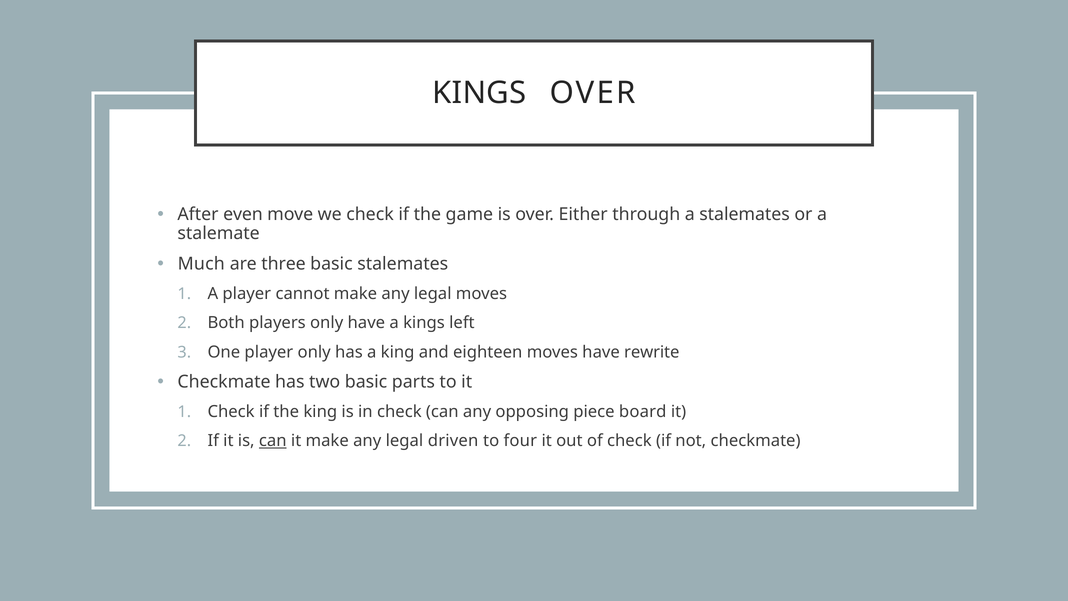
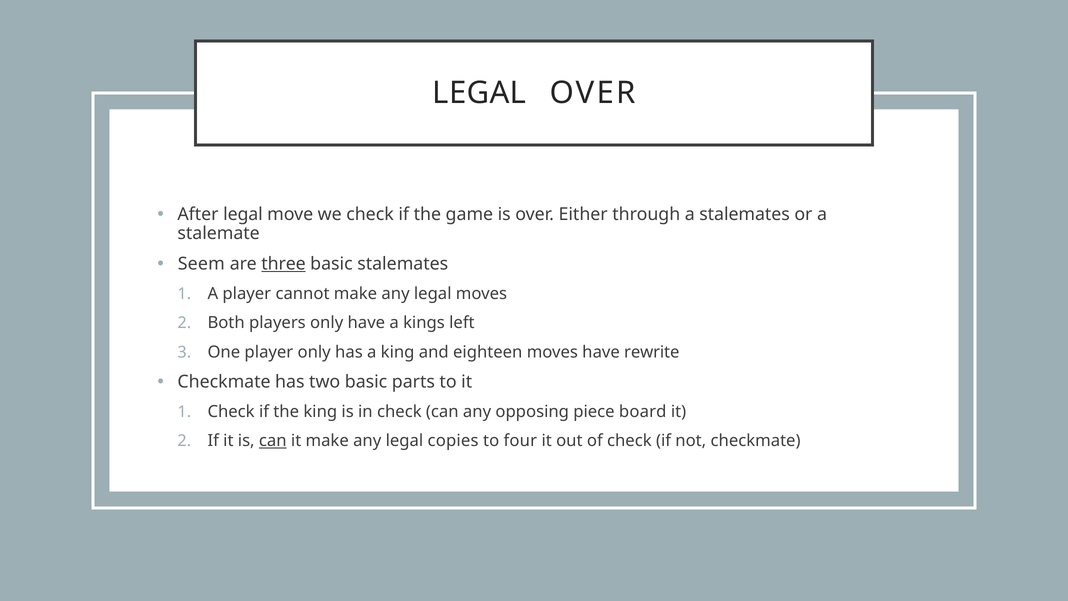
KINGS at (479, 93): KINGS -> LEGAL
After even: even -> legal
Much: Much -> Seem
three underline: none -> present
driven: driven -> copies
